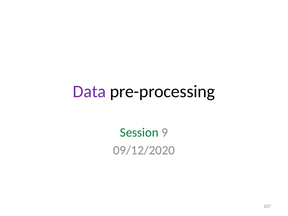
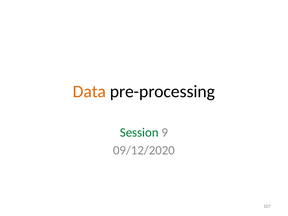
Data colour: purple -> orange
